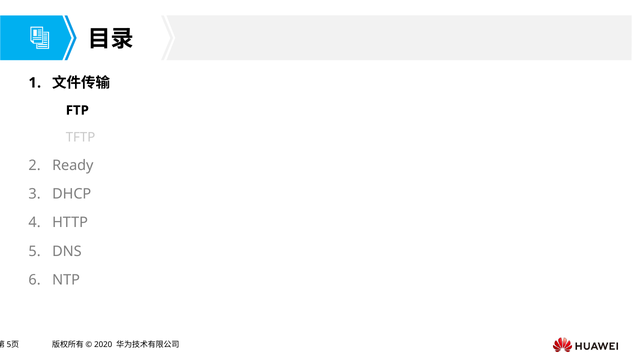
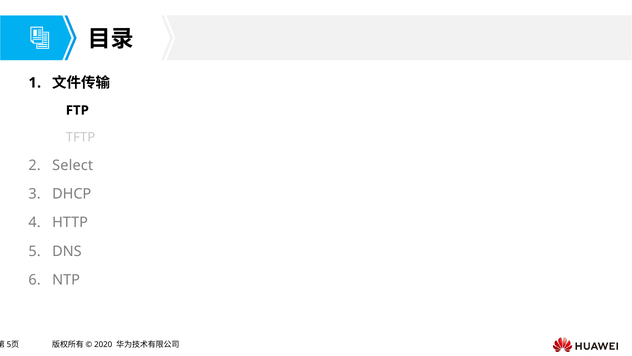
Ready: Ready -> Select
